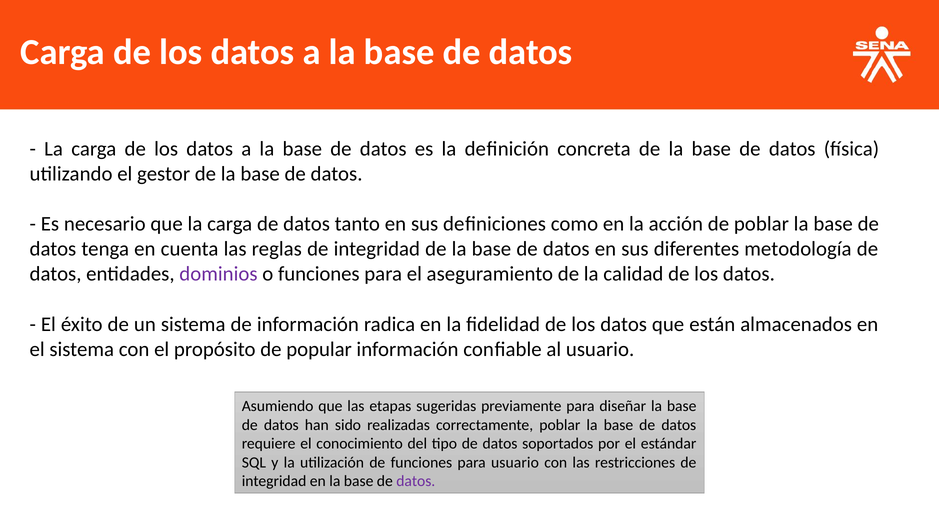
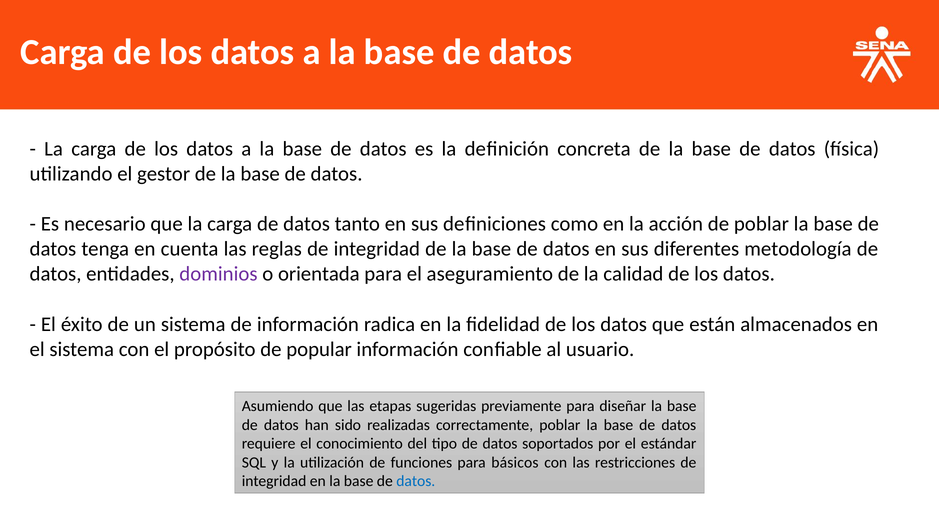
o funciones: funciones -> orientada
para usuario: usuario -> básicos
datos at (416, 481) colour: purple -> blue
